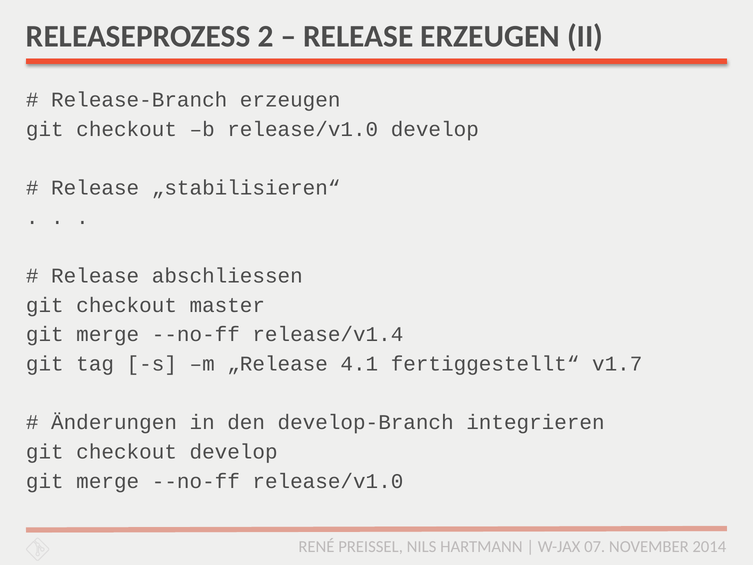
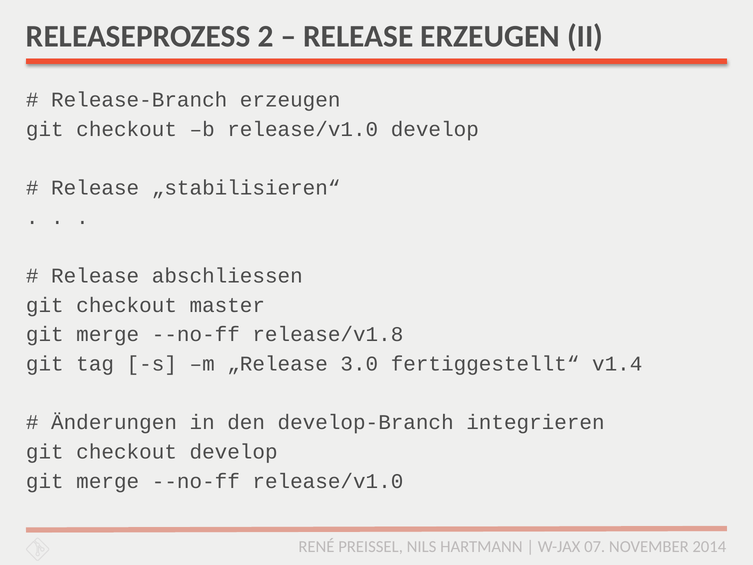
release/v1.4: release/v1.4 -> release/v1.8
4.1: 4.1 -> 3.0
v1.7: v1.7 -> v1.4
